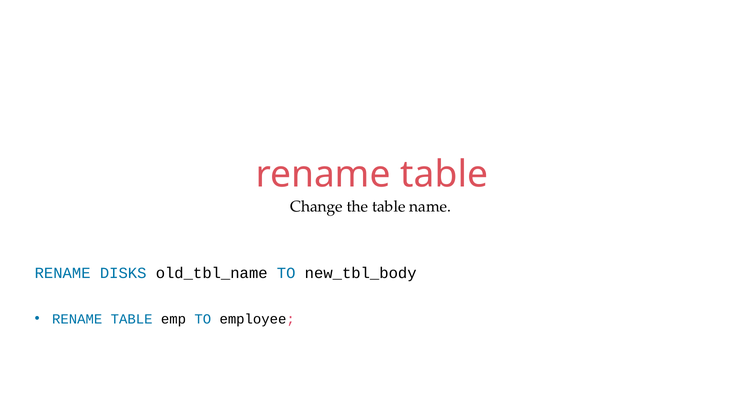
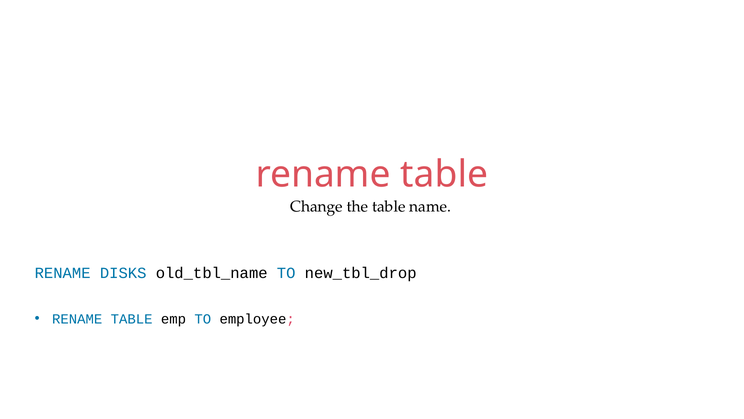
new_tbl_body: new_tbl_body -> new_tbl_drop
